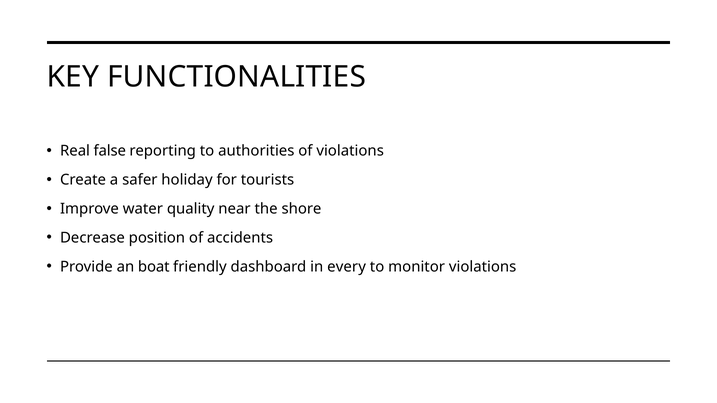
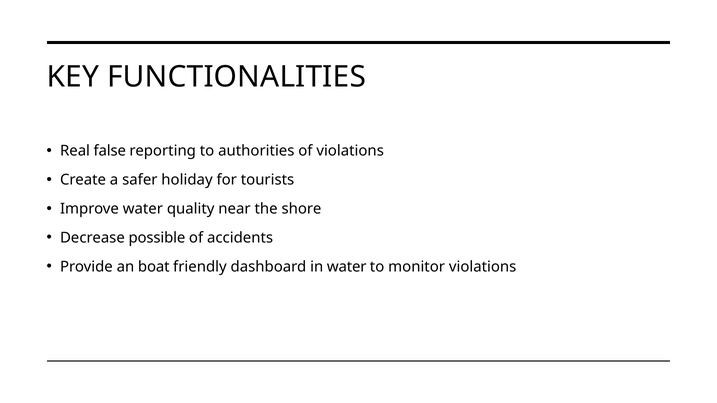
position: position -> possible
in every: every -> water
